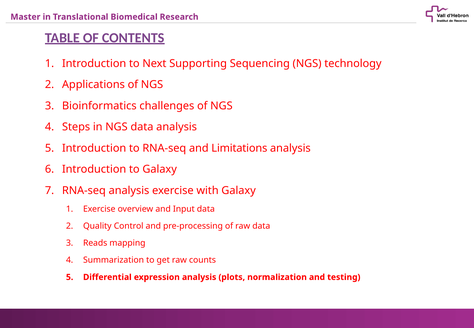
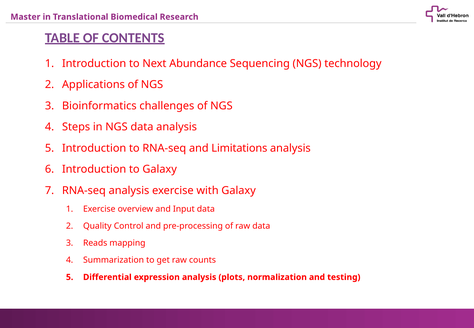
Supporting: Supporting -> Abundance
